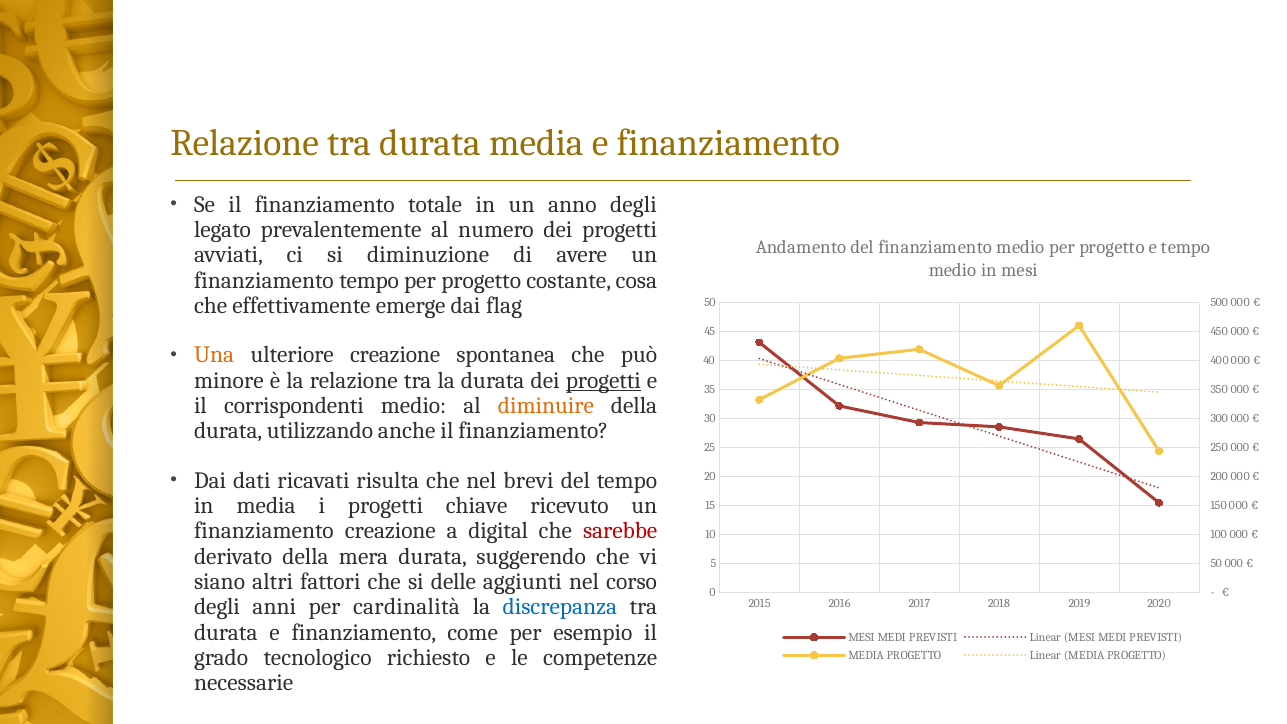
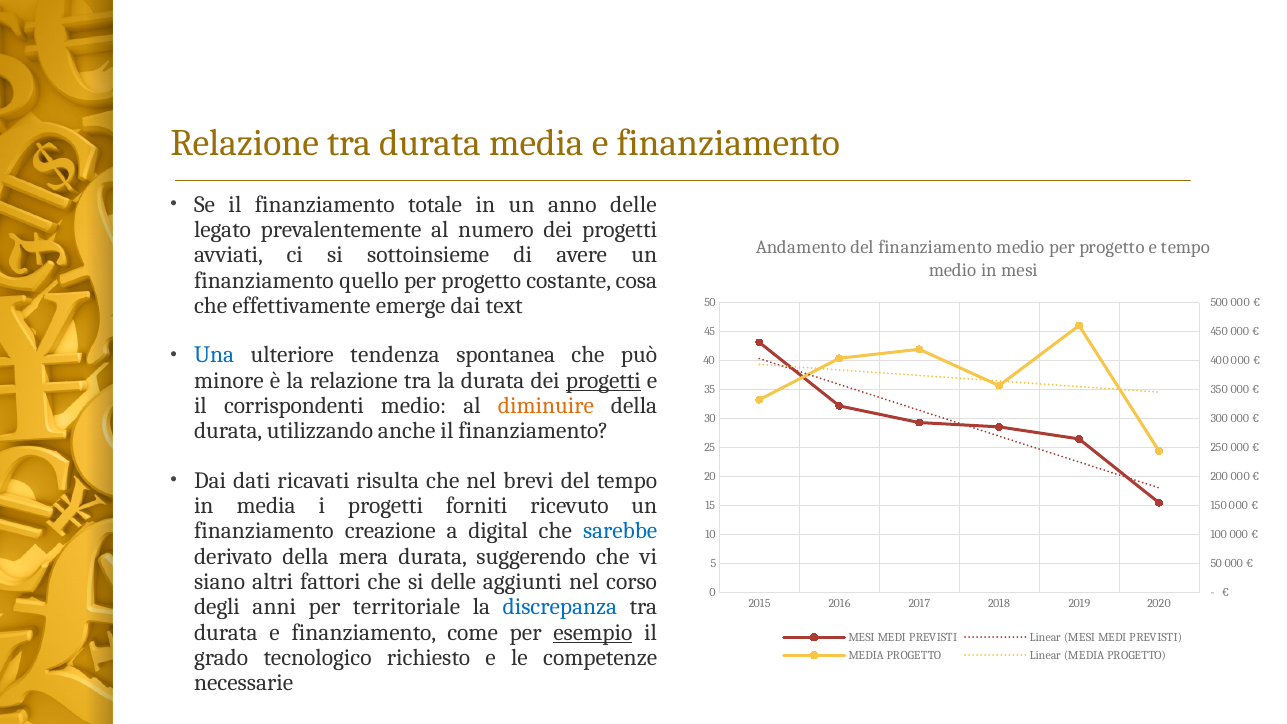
anno degli: degli -> delle
diminuzione: diminuzione -> sottoinsieme
finanziamento tempo: tempo -> quello
flag: flag -> text
Una colour: orange -> blue
ulteriore creazione: creazione -> tendenza
chiave: chiave -> forniti
sarebbe colour: red -> blue
cardinalità: cardinalità -> territoriale
esempio underline: none -> present
